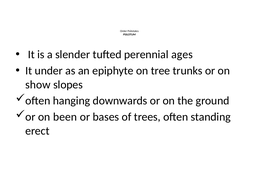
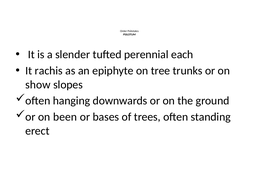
ages: ages -> each
under: under -> rachis
